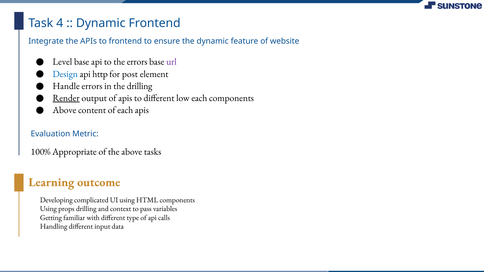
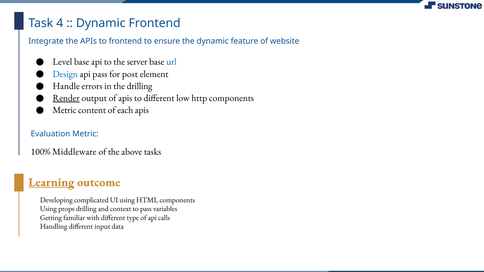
the errors: errors -> server
url colour: purple -> blue
api http: http -> pass
low each: each -> http
Above at (64, 110): Above -> Metric
Appropriate: Appropriate -> Middleware
Learning underline: none -> present
